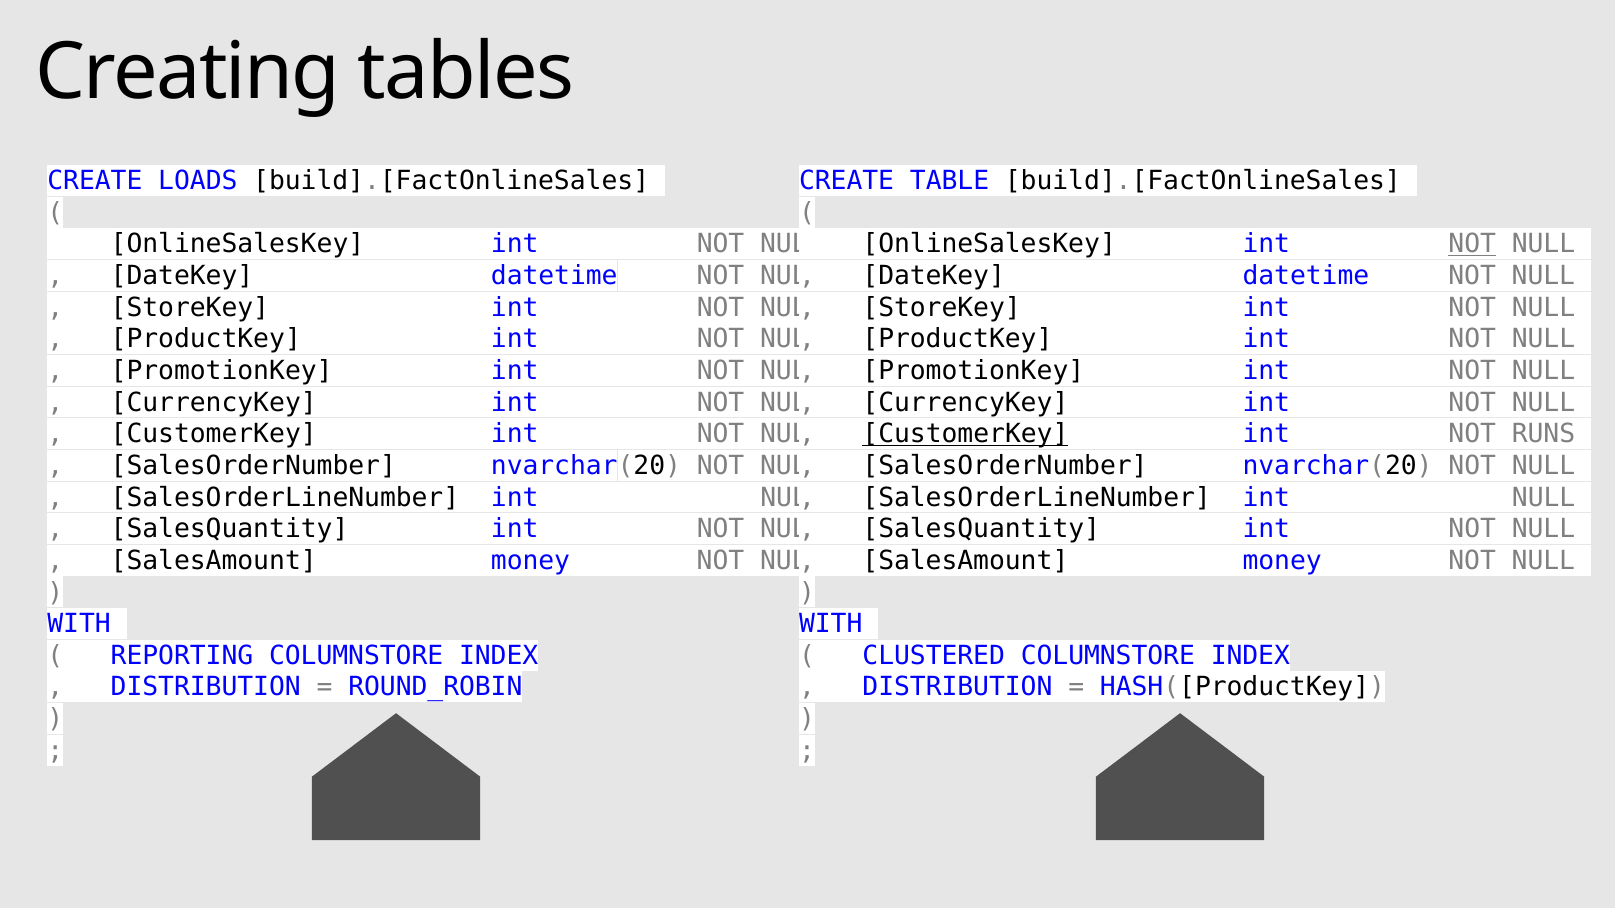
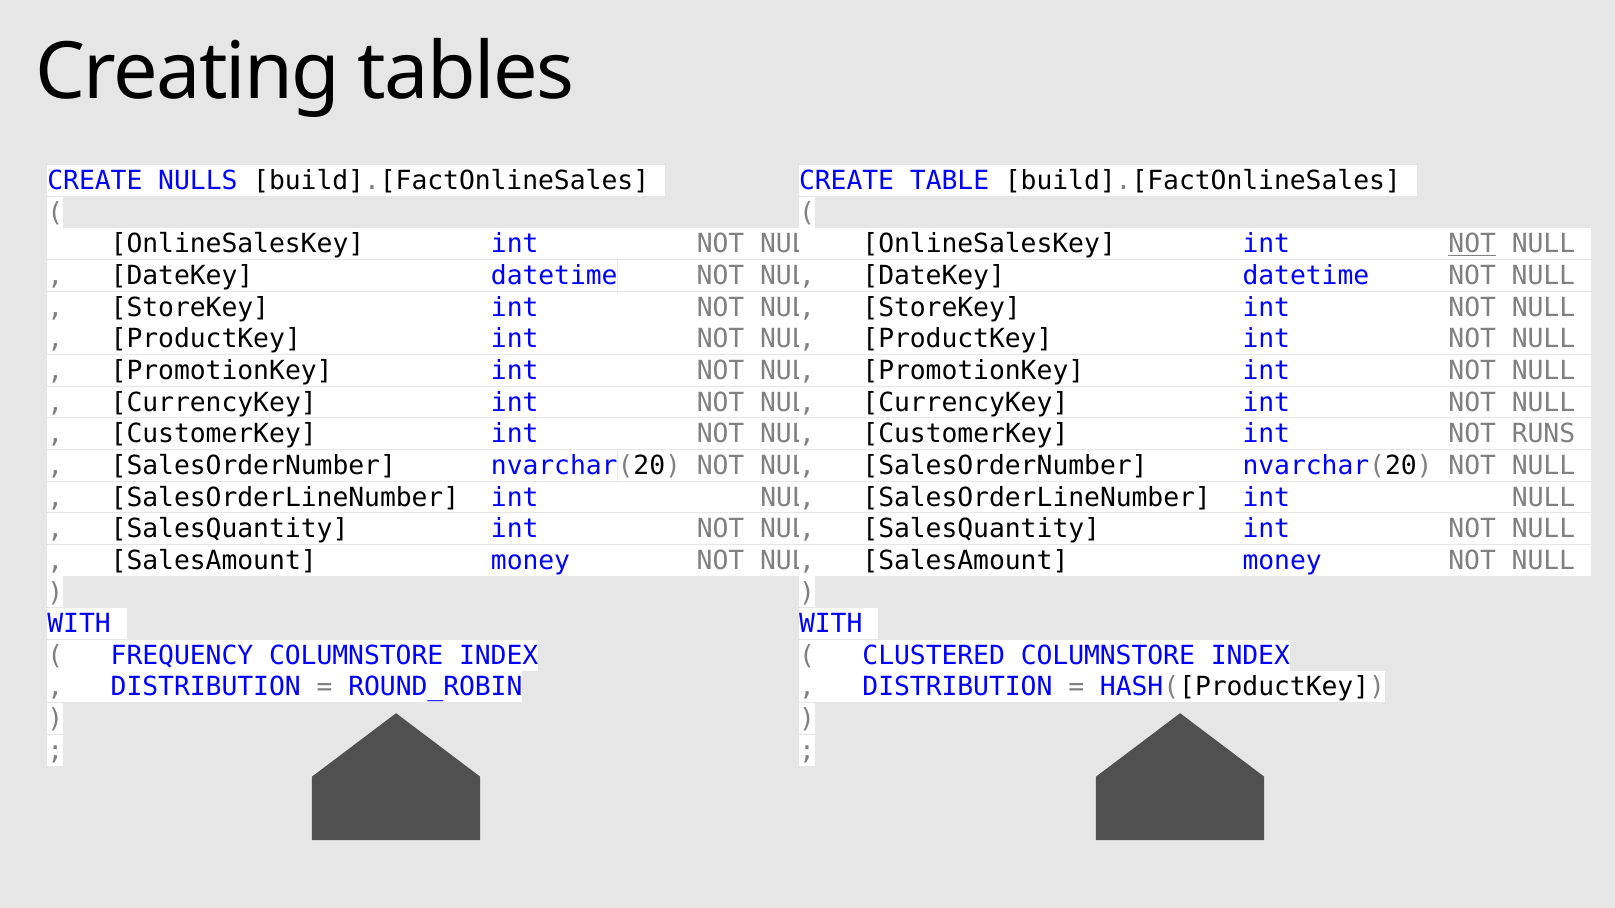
LOADS: LOADS -> NULLS
CustomerKey at (965, 434) underline: present -> none
REPORTING: REPORTING -> FREQUENCY
